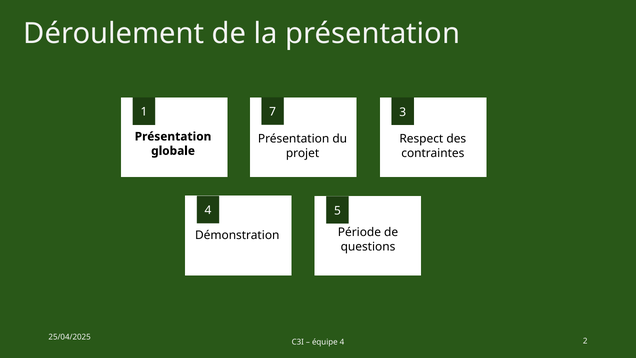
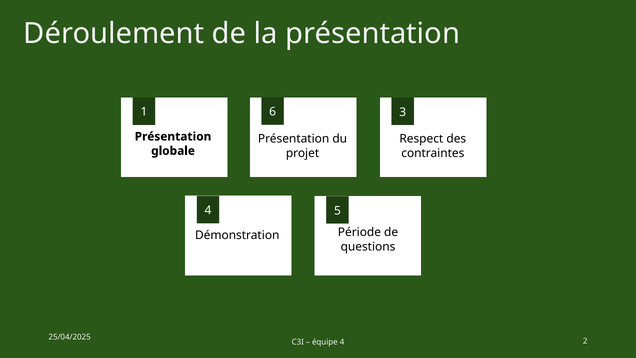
7: 7 -> 6
